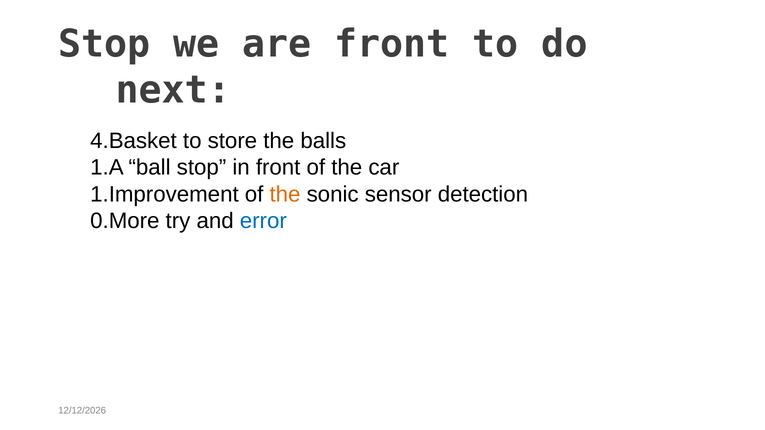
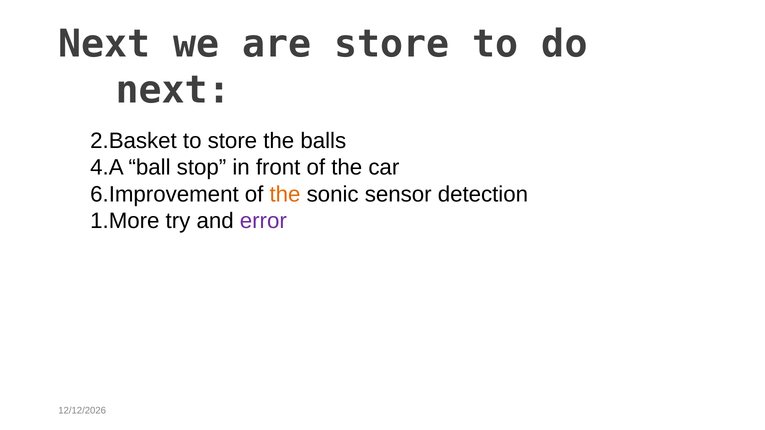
Stop at (104, 44): Stop -> Next
are front: front -> store
4.Basket: 4.Basket -> 2.Basket
1.A: 1.A -> 4.A
1.Improvement: 1.Improvement -> 6.Improvement
0.More: 0.More -> 1.More
error colour: blue -> purple
